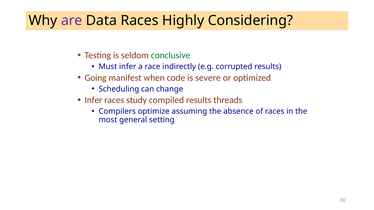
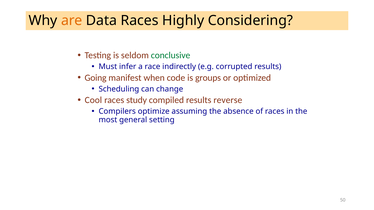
are colour: purple -> orange
severe: severe -> groups
Infer at (93, 100): Infer -> Cool
threads: threads -> reverse
